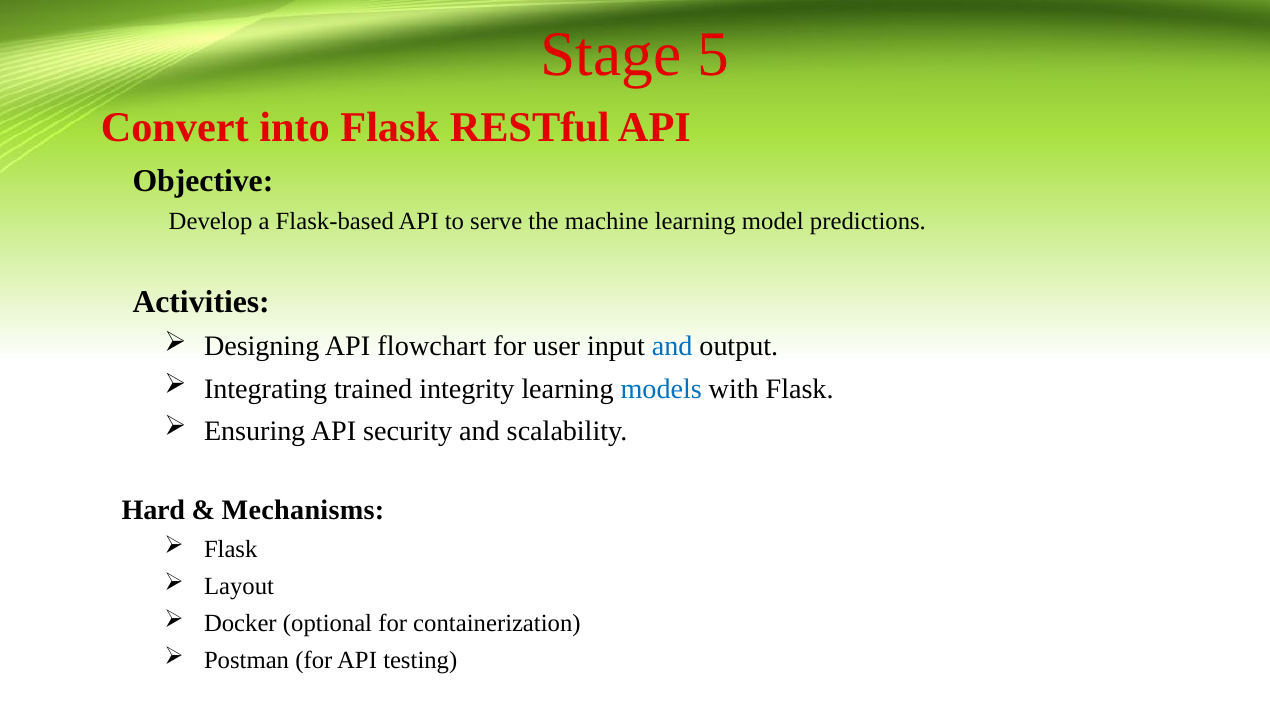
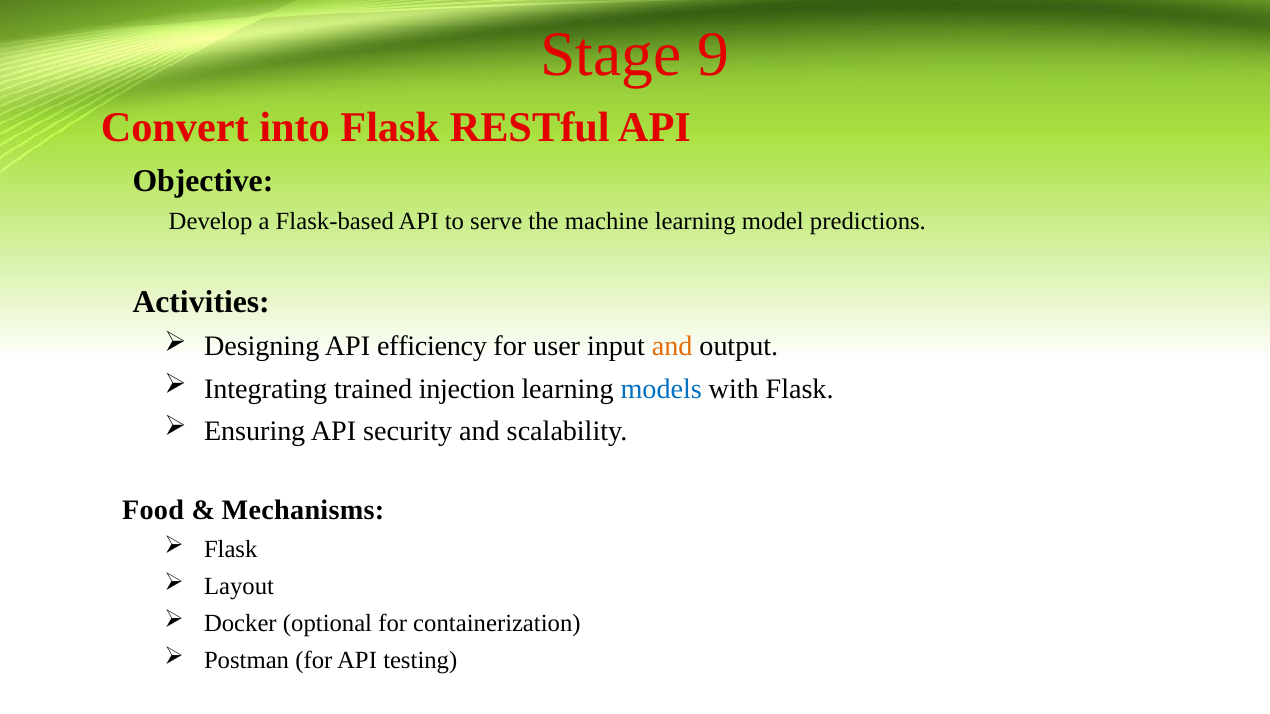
5: 5 -> 9
flowchart: flowchart -> efficiency
and at (672, 347) colour: blue -> orange
integrity: integrity -> injection
Hard: Hard -> Food
